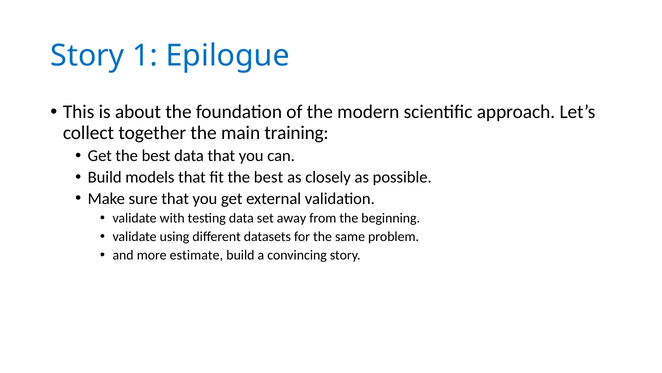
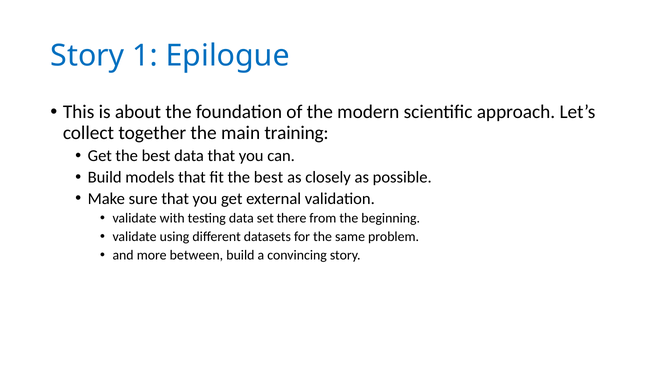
away: away -> there
estimate: estimate -> between
